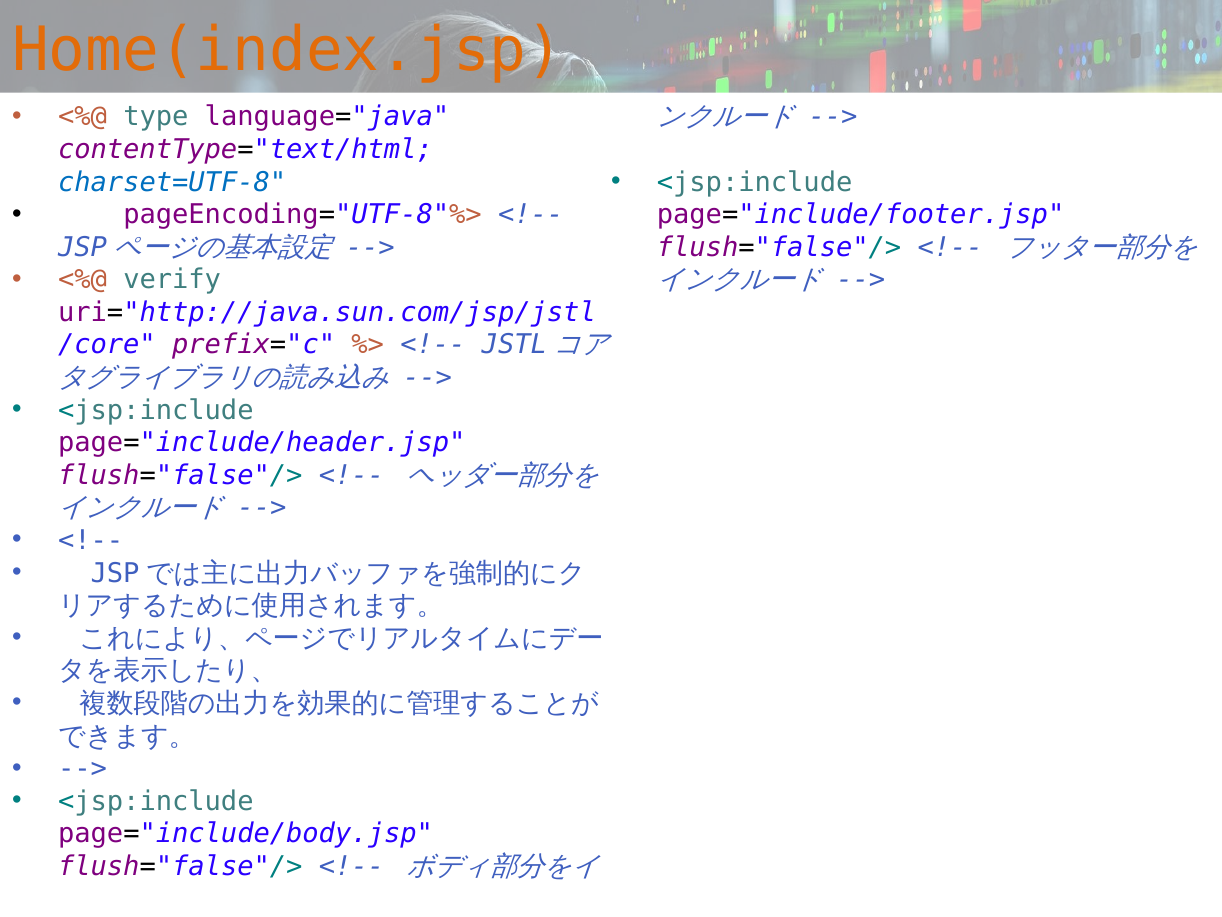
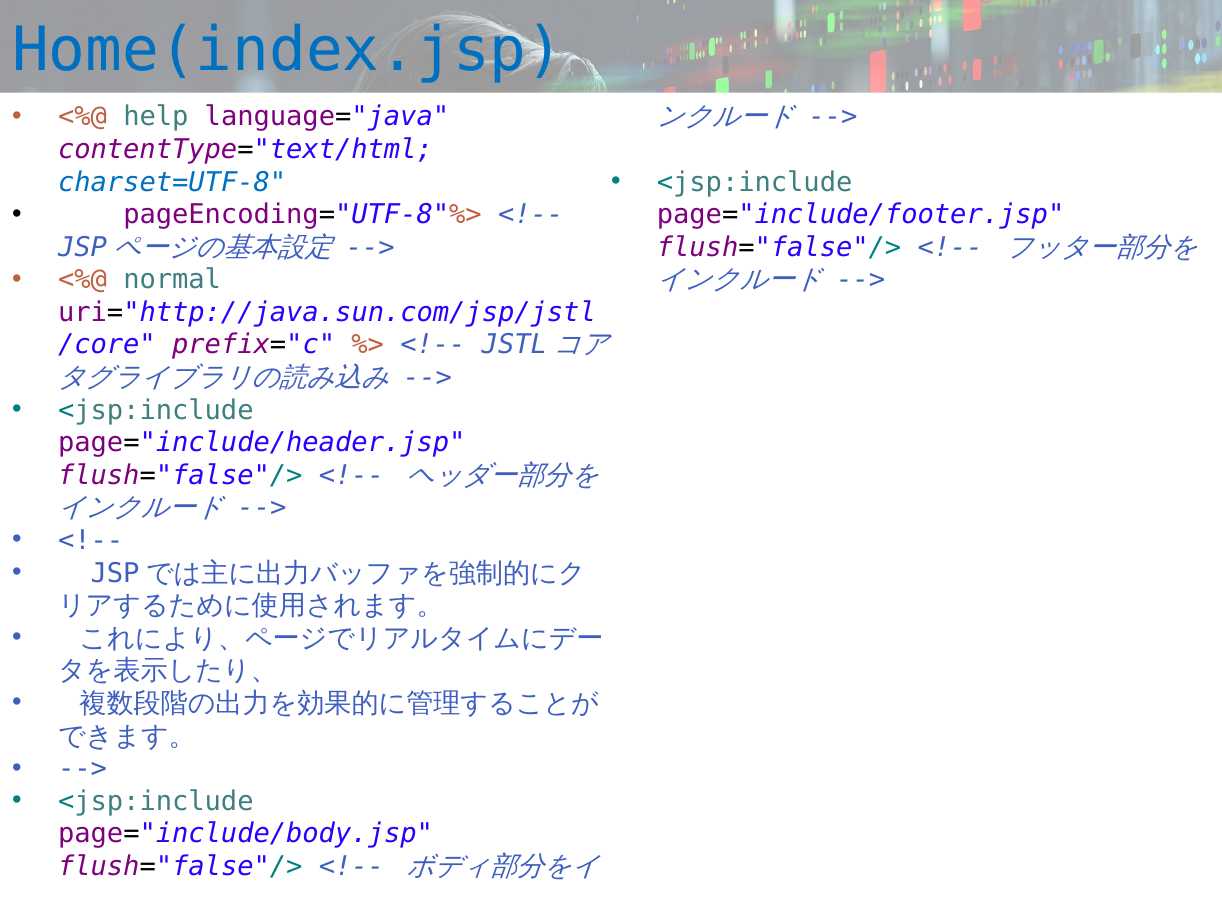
Home(index.jsp colour: orange -> blue
type: type -> help
verify: verify -> normal
